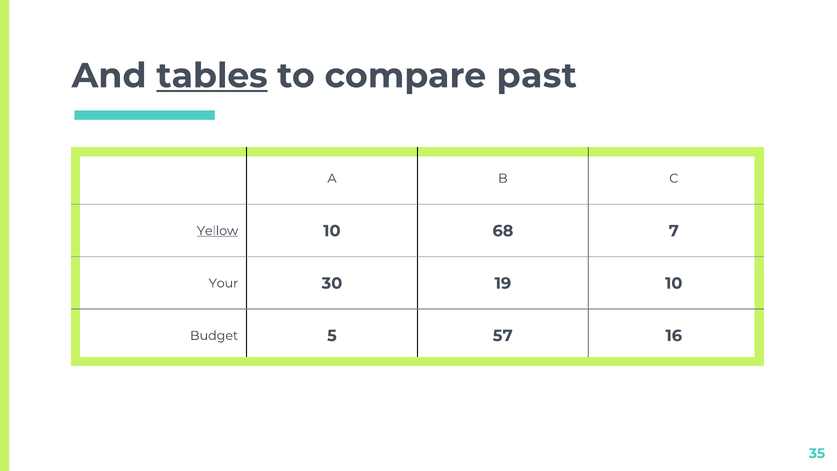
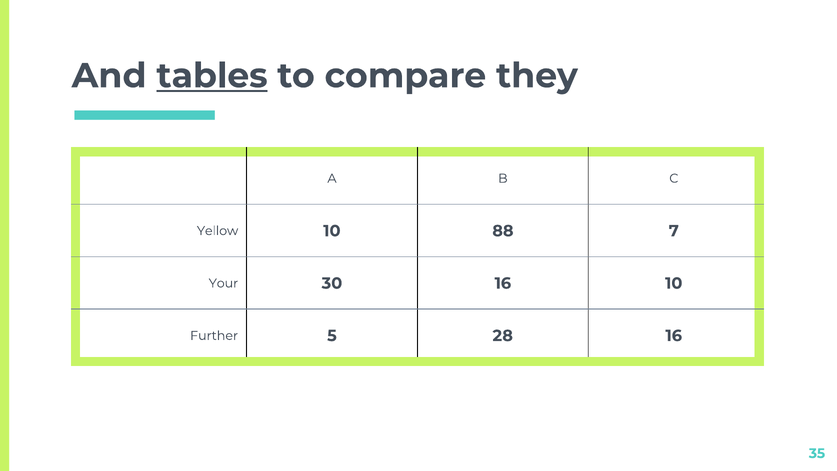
past: past -> they
Yellow underline: present -> none
68: 68 -> 88
30 19: 19 -> 16
Budget: Budget -> Further
57: 57 -> 28
